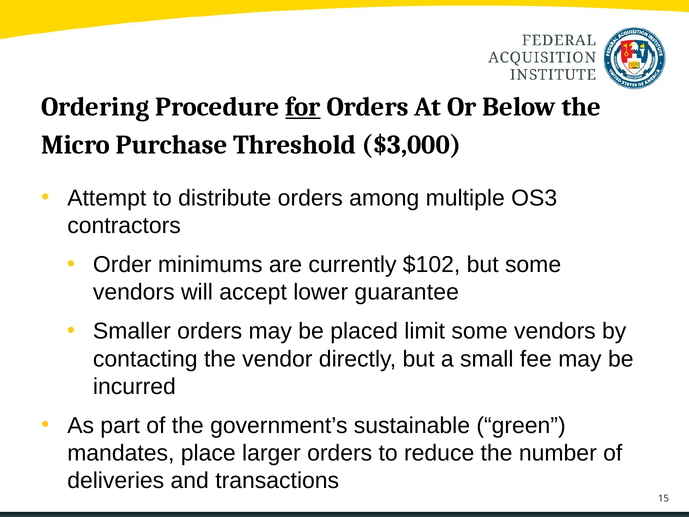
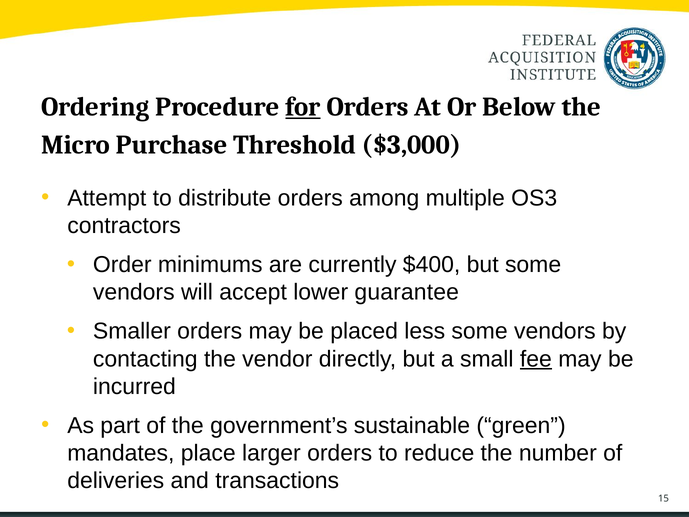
$102: $102 -> $400
limit: limit -> less
fee underline: none -> present
